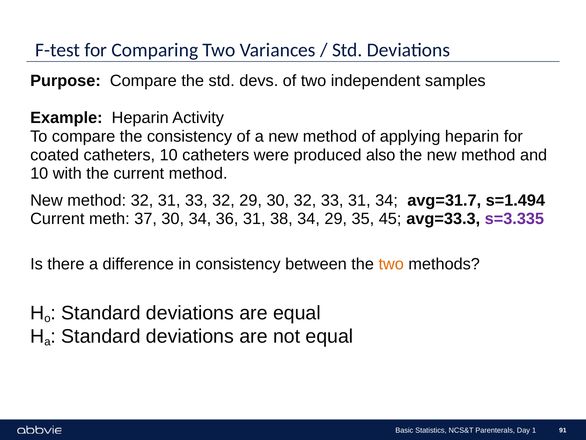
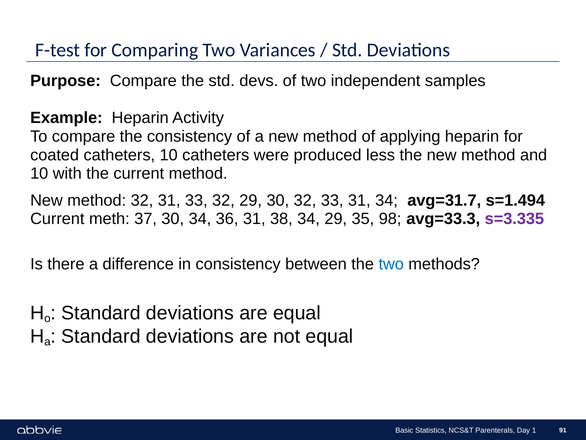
also: also -> less
45: 45 -> 98
two at (391, 264) colour: orange -> blue
